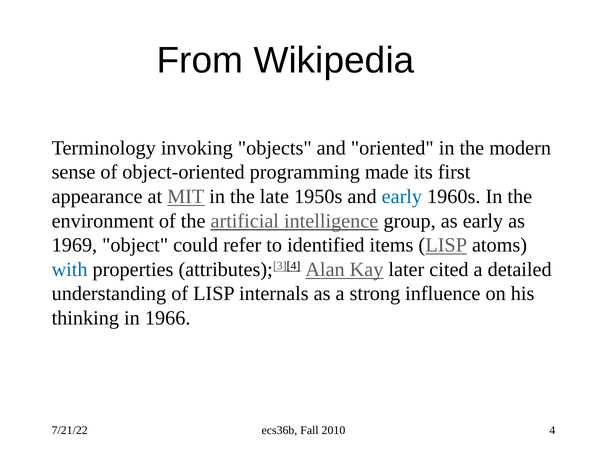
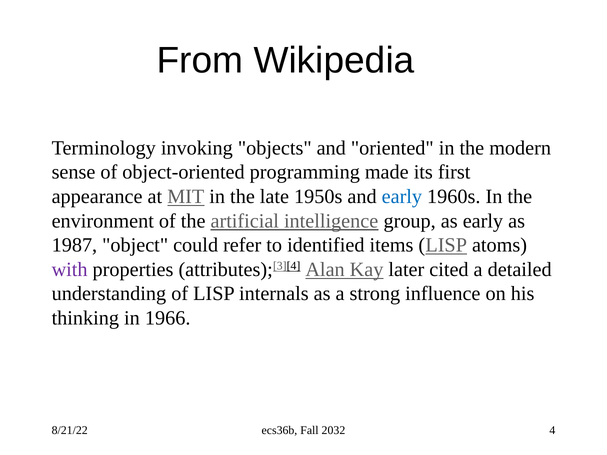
1969: 1969 -> 1987
with colour: blue -> purple
7/21/22: 7/21/22 -> 8/21/22
2010: 2010 -> 2032
